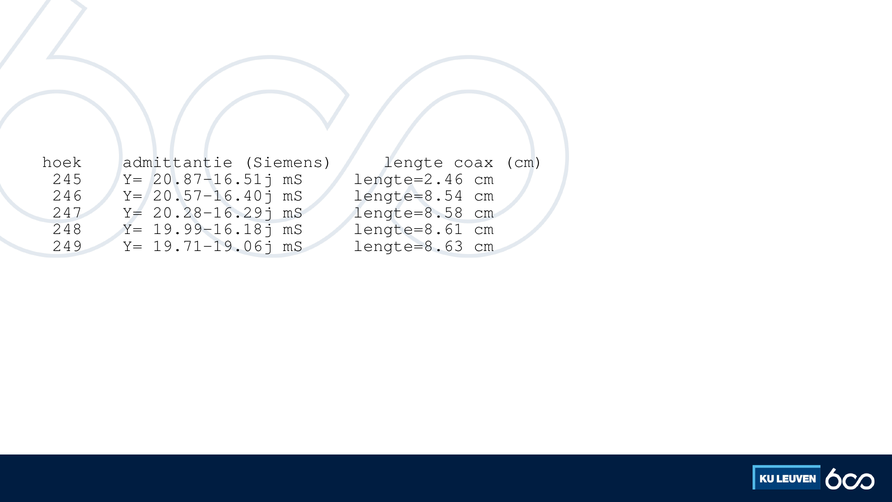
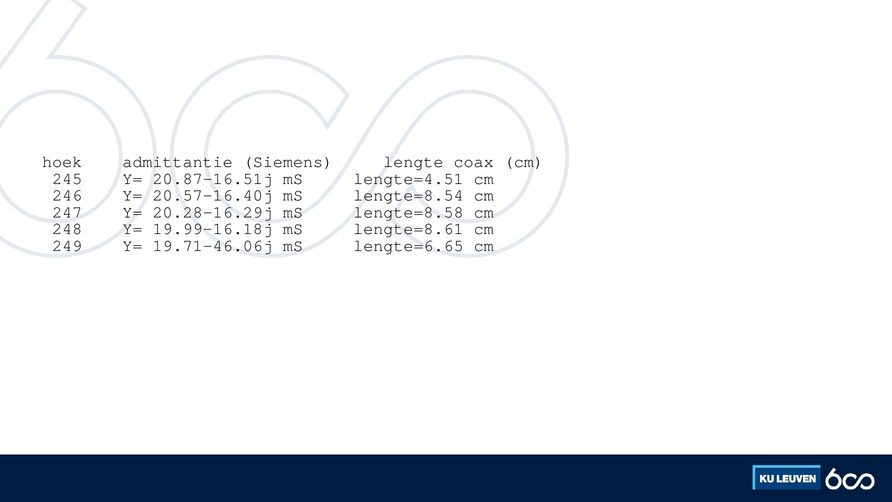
lengte=2.46: lengte=2.46 -> lengte=4.51
19.71-19.06j: 19.71-19.06j -> 19.71-46.06j
lengte=8.63: lengte=8.63 -> lengte=6.65
